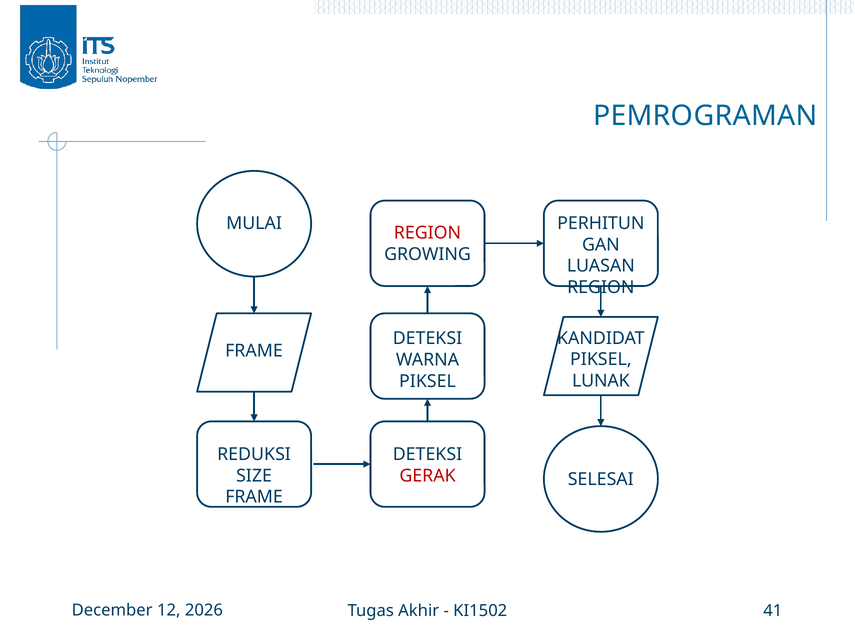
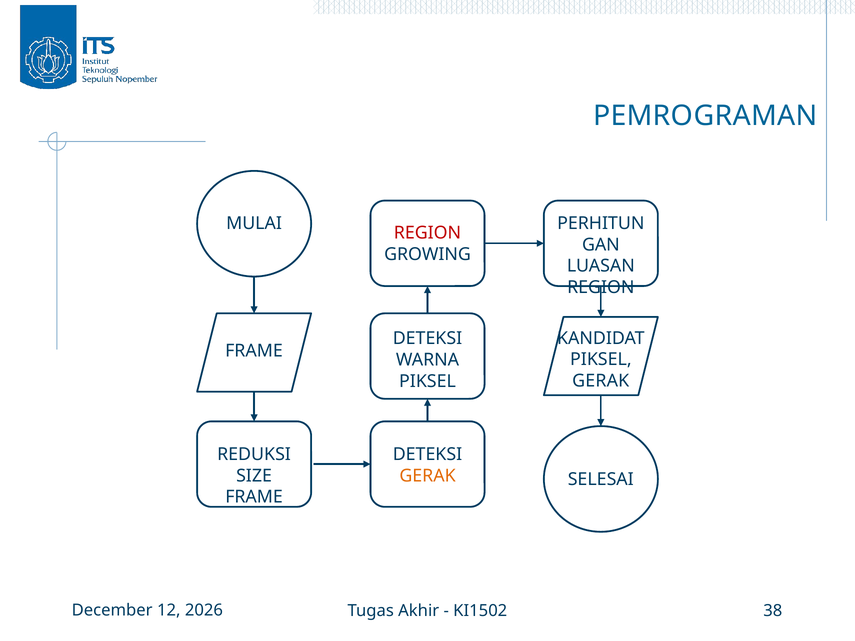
LUNAK at (601, 381): LUNAK -> GERAK
GERAK at (428, 476) colour: red -> orange
41: 41 -> 38
